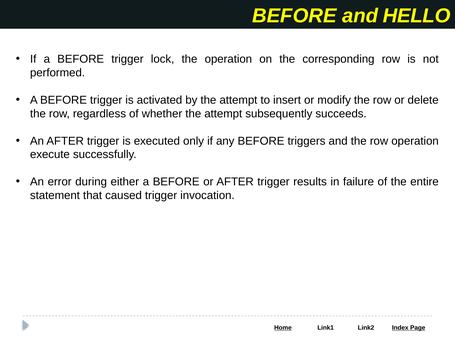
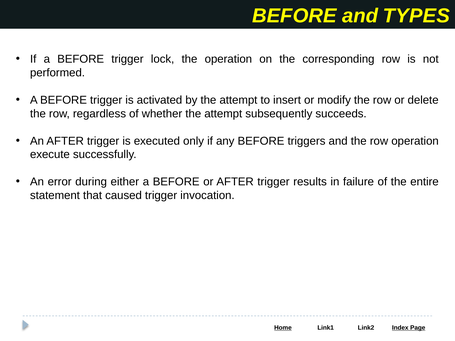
HELLO: HELLO -> TYPES
